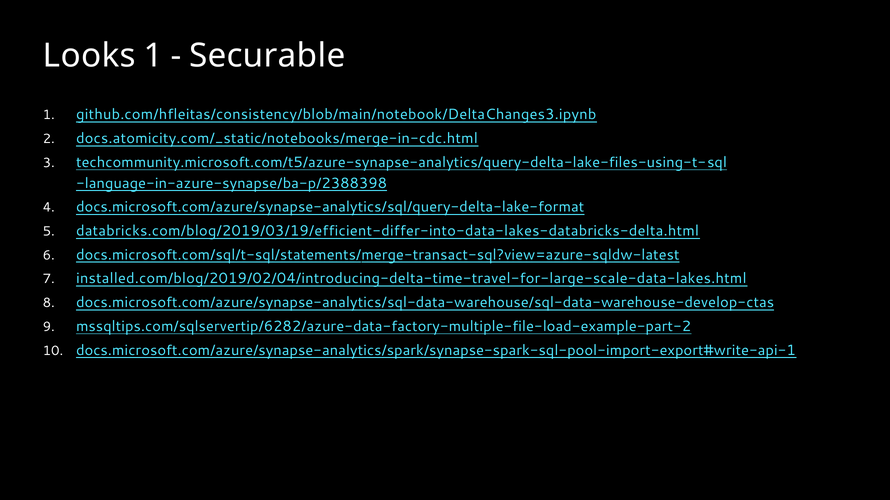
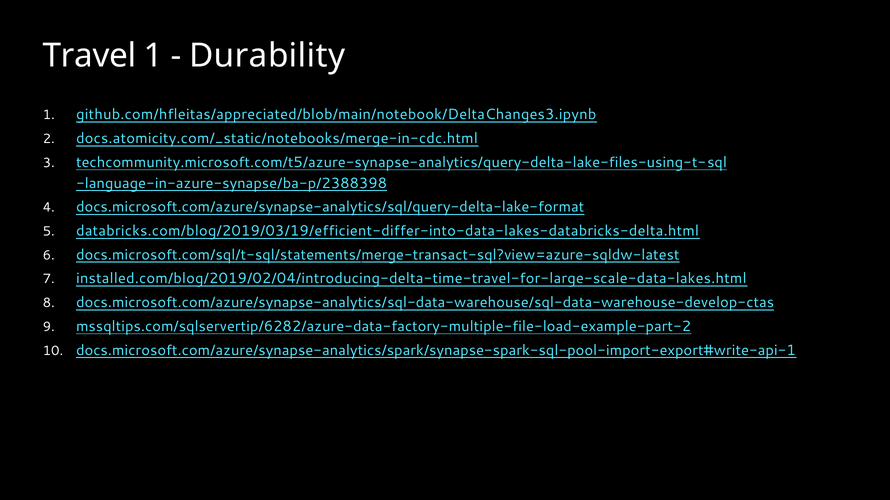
Looks: Looks -> Travel
Securable: Securable -> Durability
github.com/hfleitas/consistency/blob/main/notebook/DeltaChanges3.ipynb: github.com/hfleitas/consistency/blob/main/notebook/DeltaChanges3.ipynb -> github.com/hfleitas/appreciated/blob/main/notebook/DeltaChanges3.ipynb
